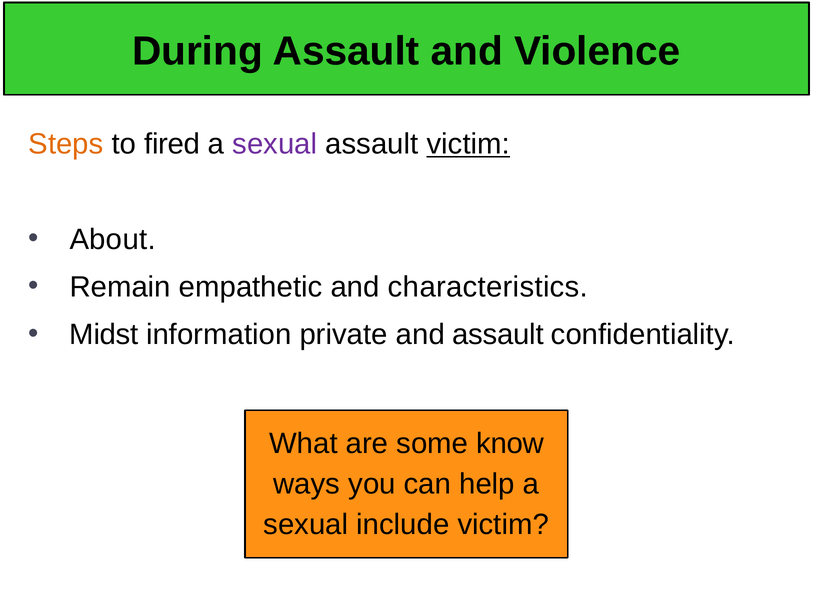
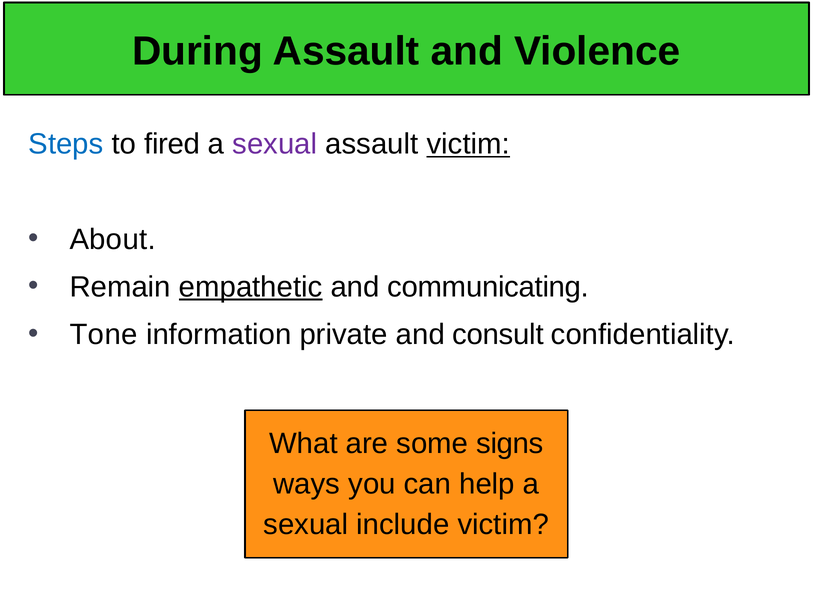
Steps colour: orange -> blue
empathetic underline: none -> present
characteristics: characteristics -> communicating
Midst: Midst -> Tone
and assault: assault -> consult
know: know -> signs
